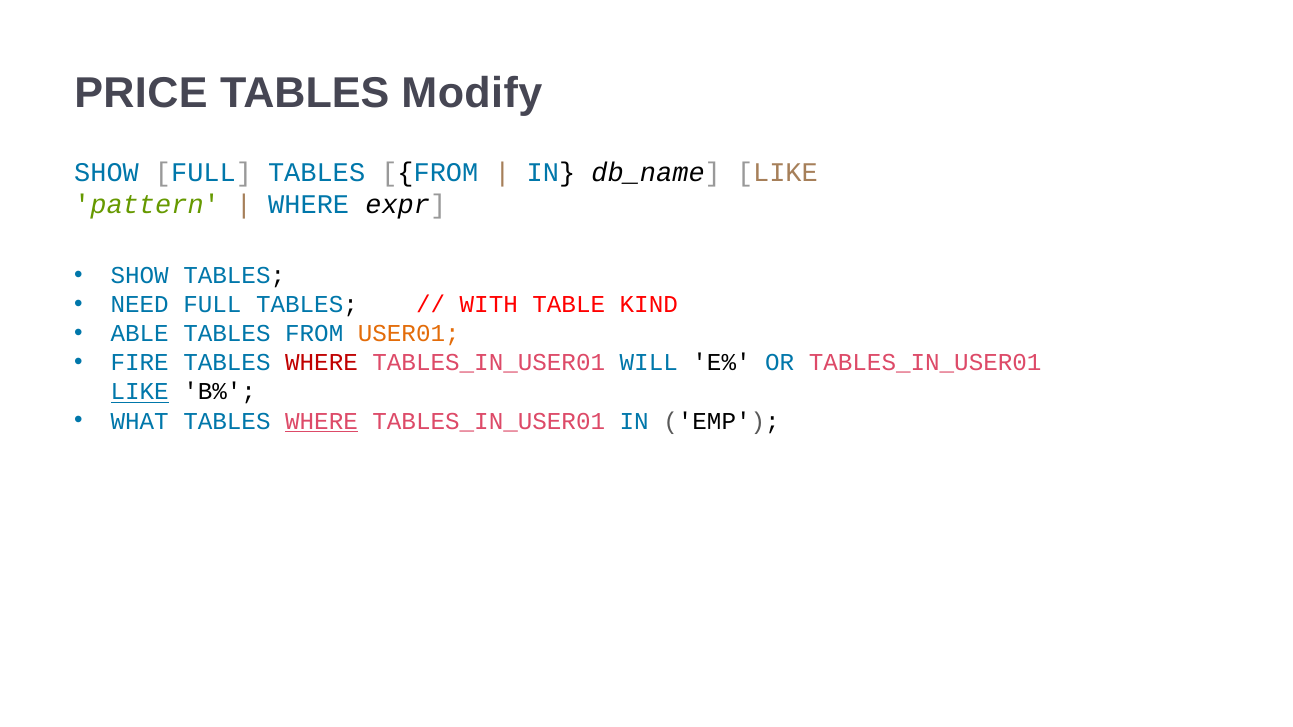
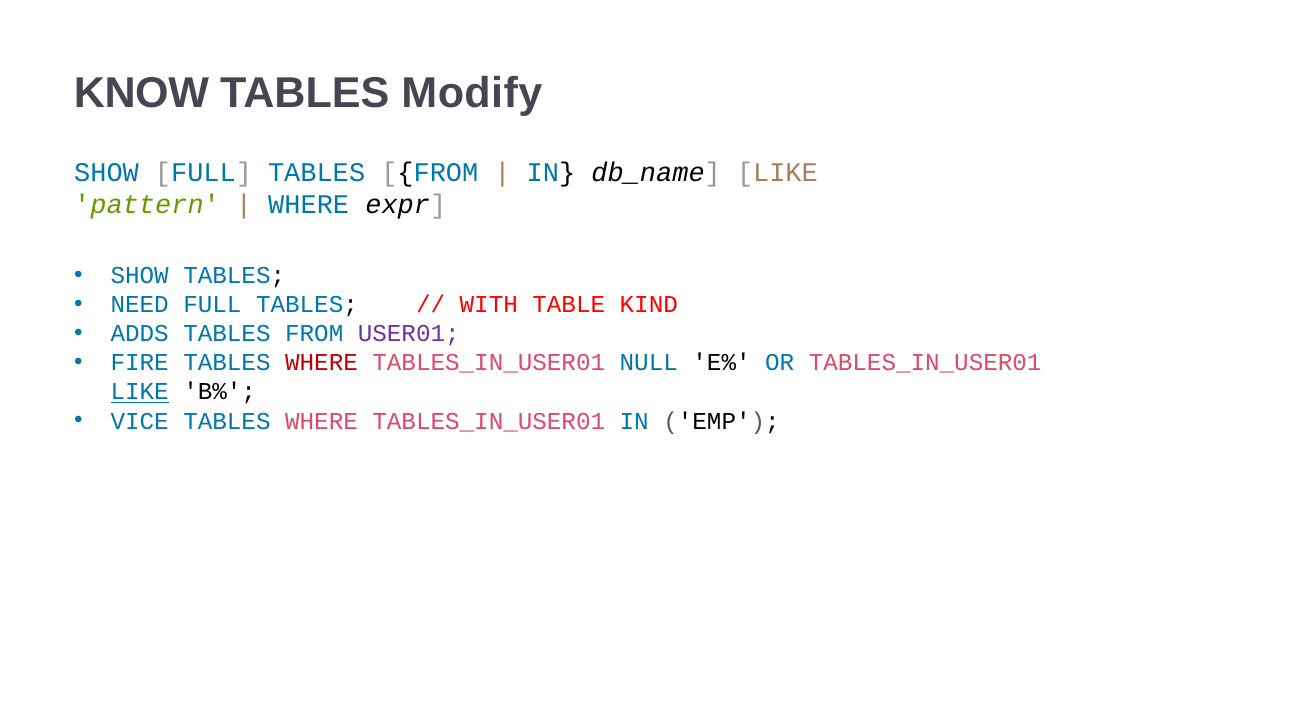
PRICE: PRICE -> KNOW
ABLE: ABLE -> ADDS
USER01 colour: orange -> purple
WILL: WILL -> NULL
WHAT: WHAT -> VICE
WHERE at (321, 421) underline: present -> none
